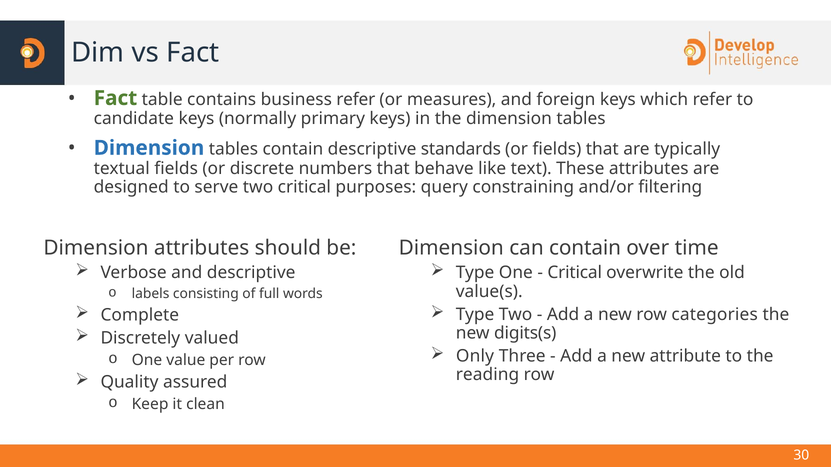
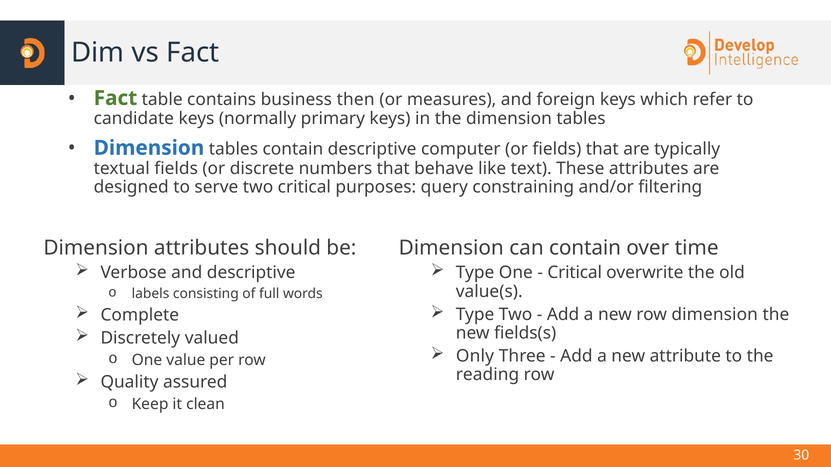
business refer: refer -> then
standards: standards -> computer
row categories: categories -> dimension
digits(s: digits(s -> fields(s
